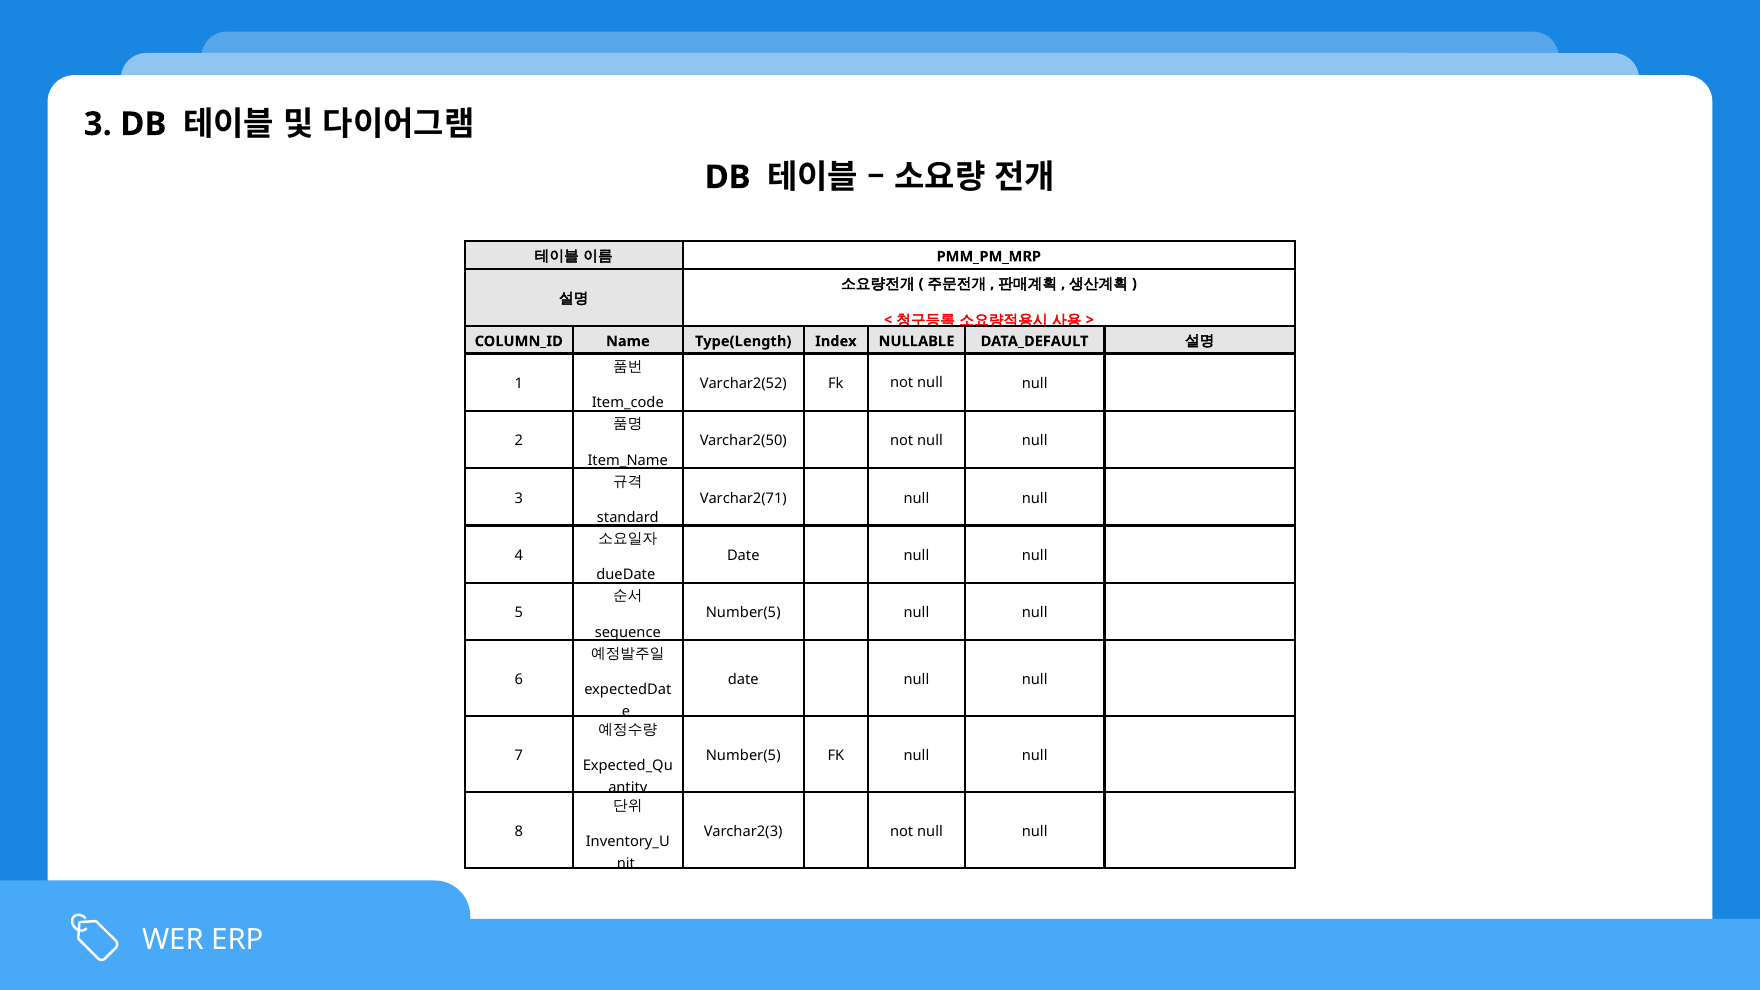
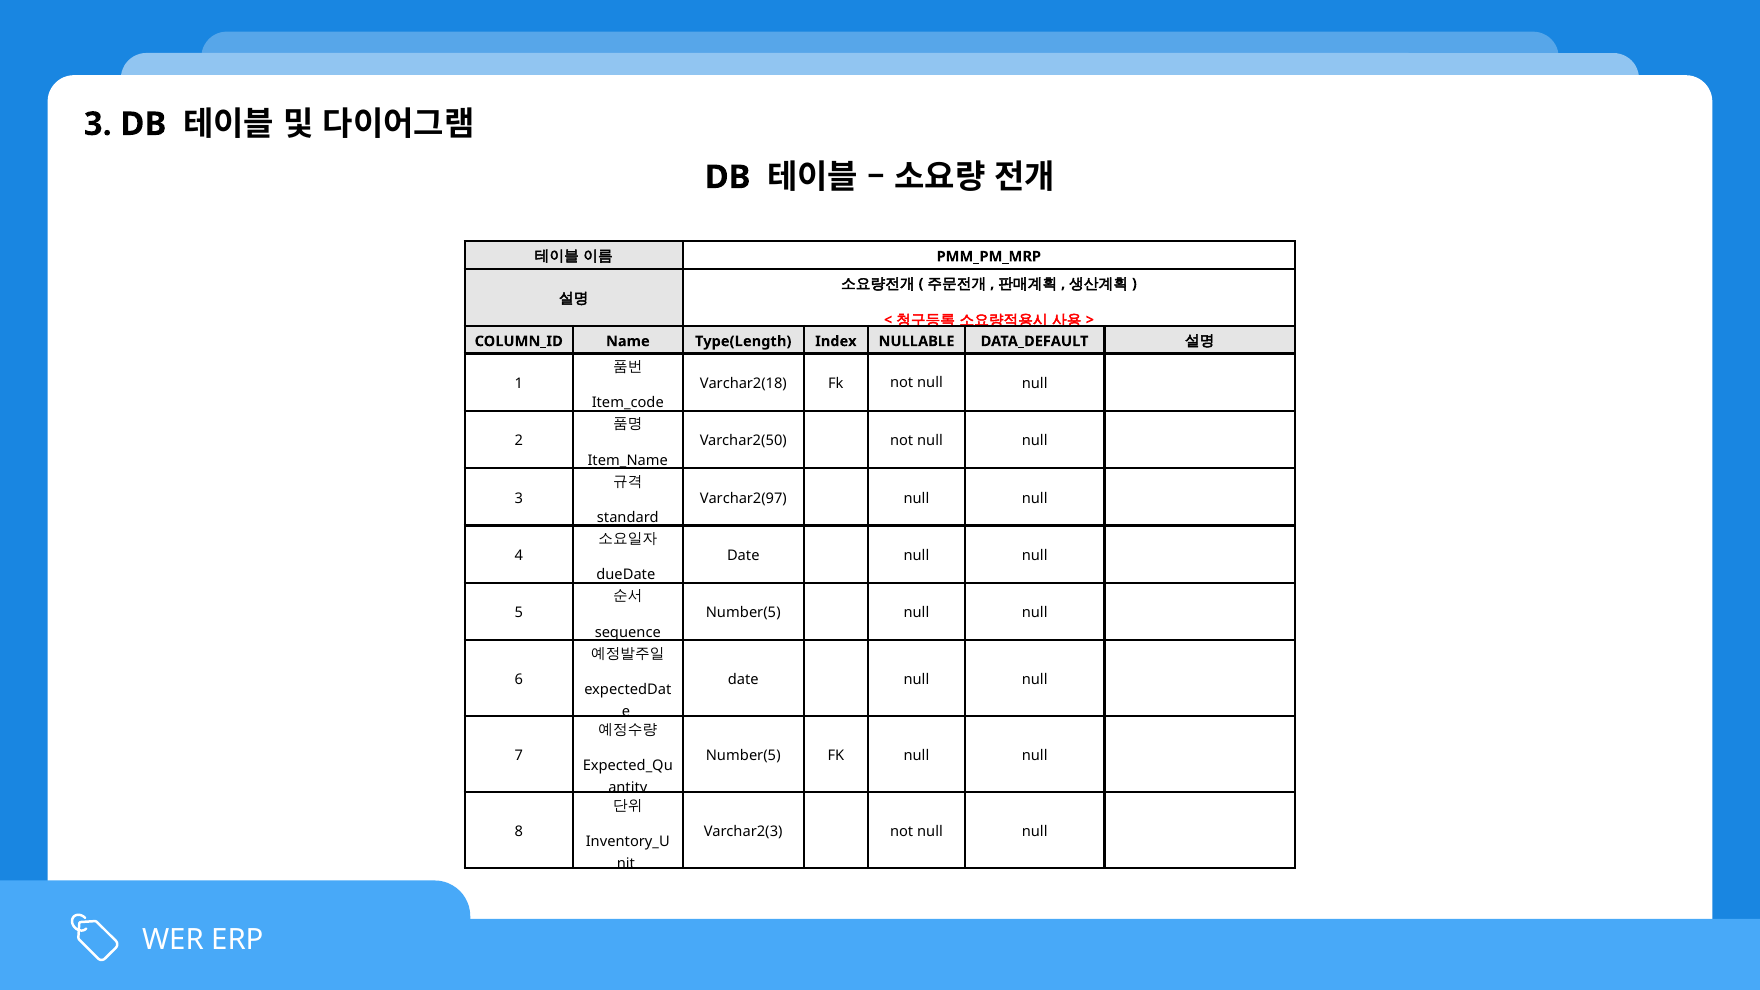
Varchar2(52: Varchar2(52 -> Varchar2(18
Varchar2(71: Varchar2(71 -> Varchar2(97
